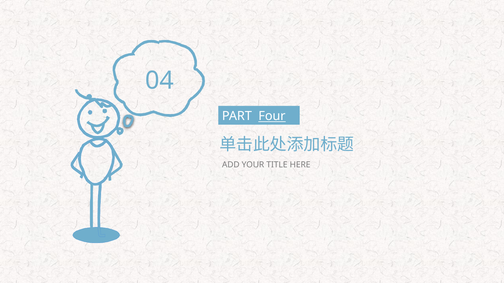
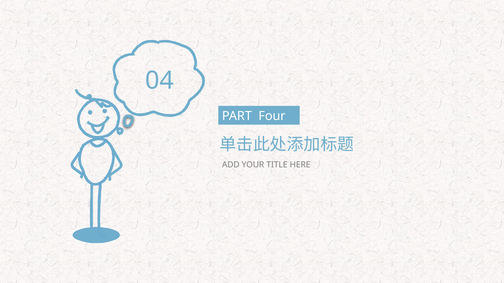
Four underline: present -> none
